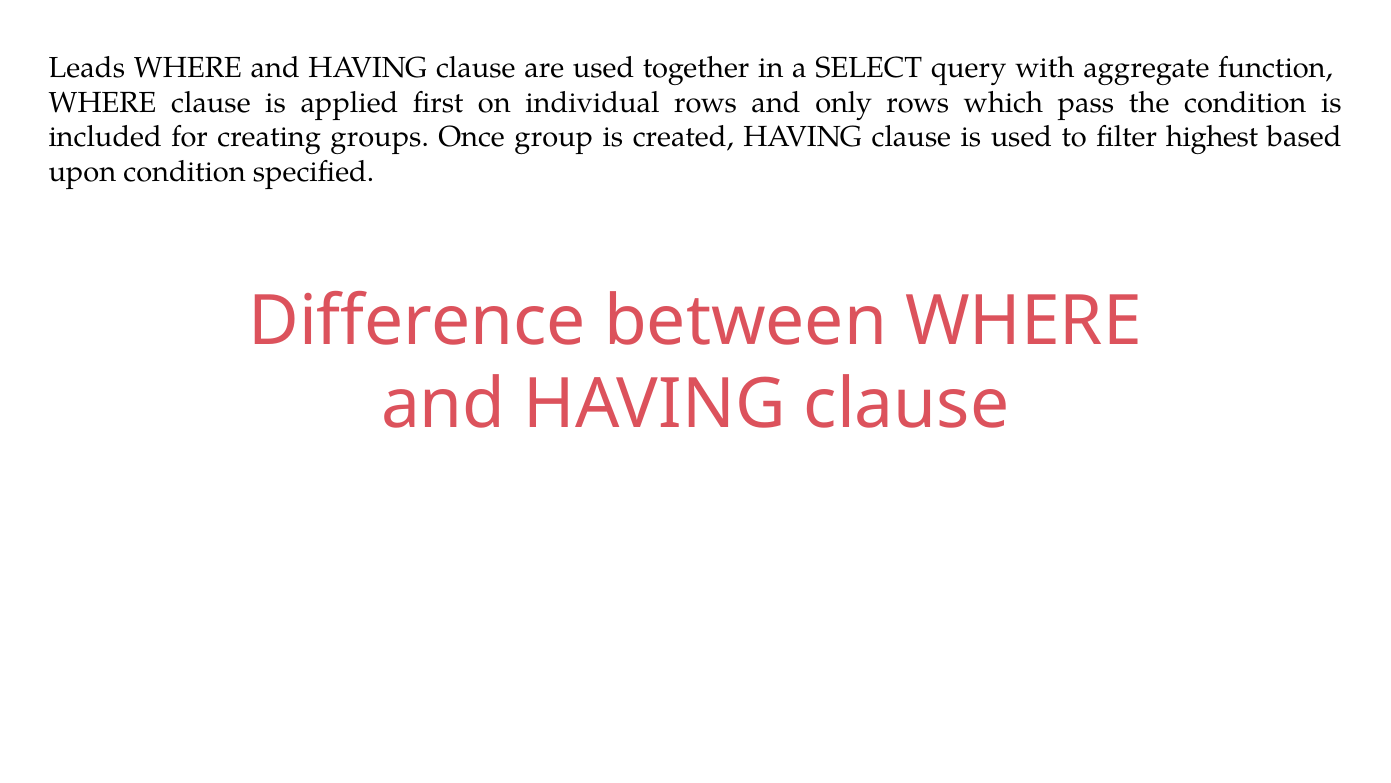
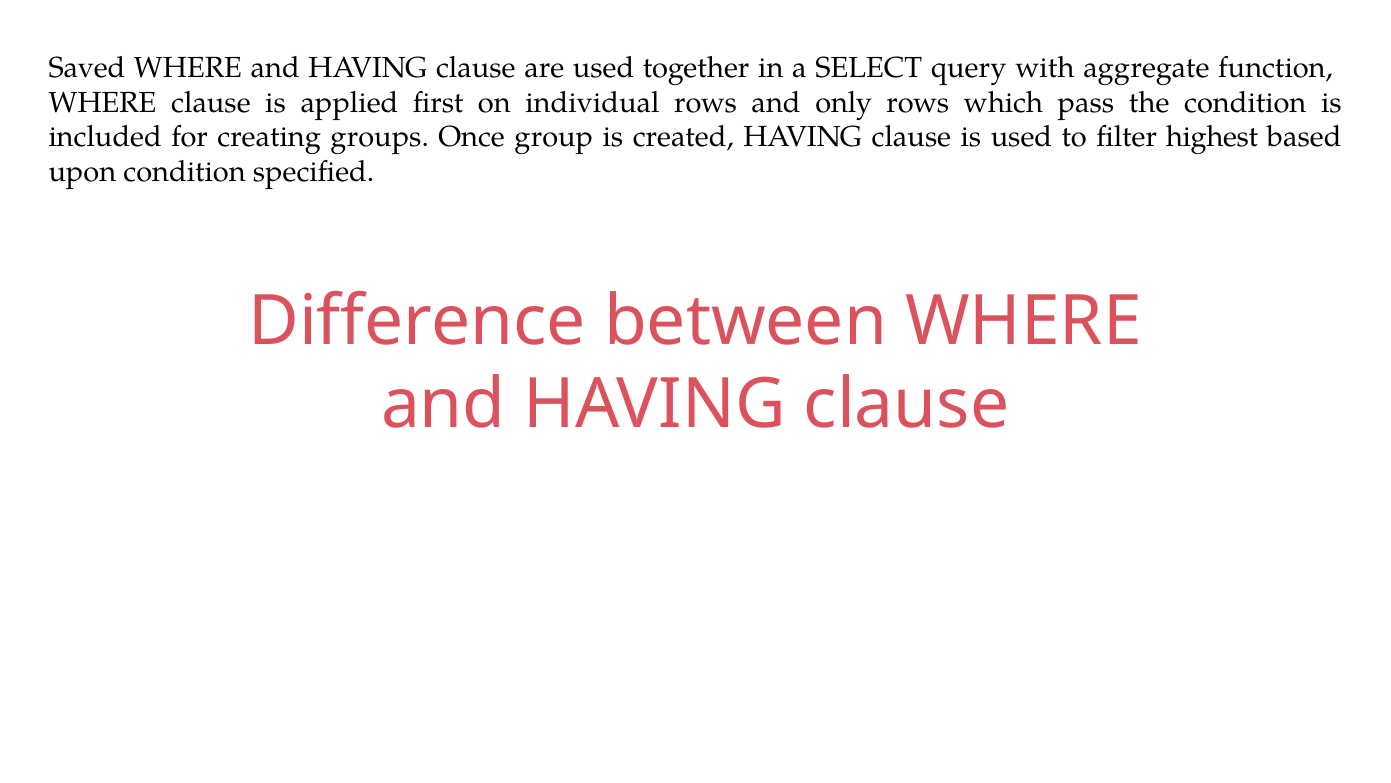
Leads: Leads -> Saved
